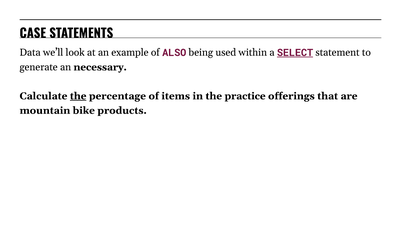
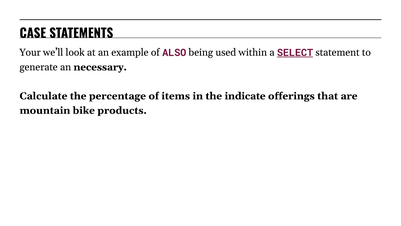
Data: Data -> Your
the at (78, 96) underline: present -> none
practice: practice -> indicate
